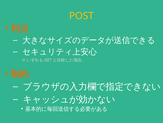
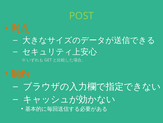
POST colour: yellow -> light green
